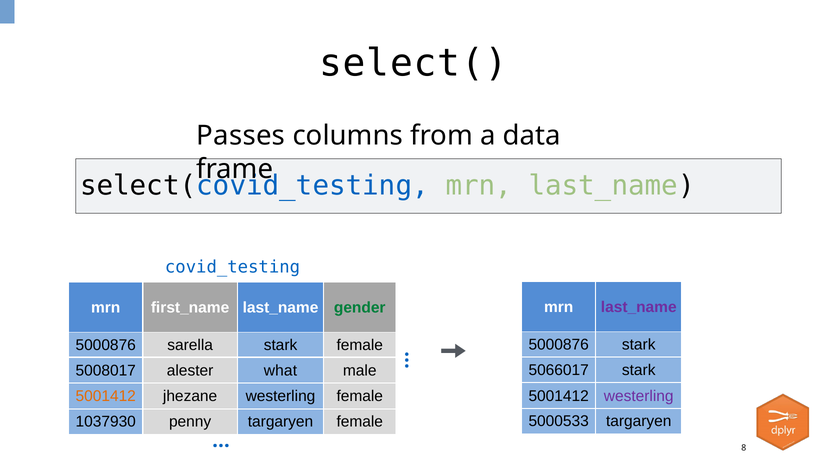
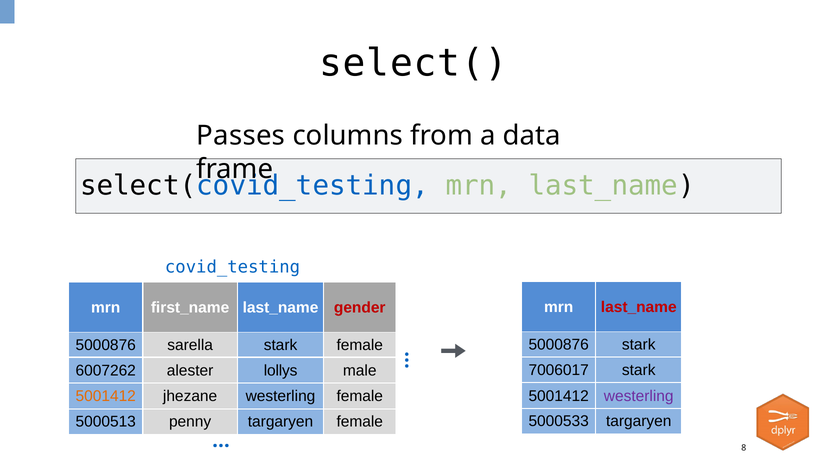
last_name at (639, 307) colour: purple -> red
gender colour: green -> red
5066017: 5066017 -> 7006017
5008017: 5008017 -> 6007262
what: what -> lollys
1037930: 1037930 -> 5000513
